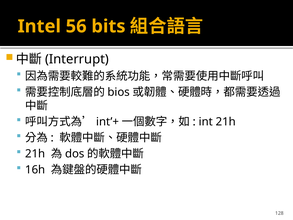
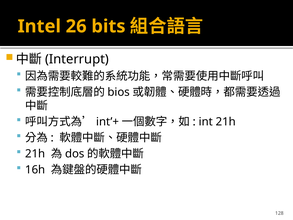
56: 56 -> 26
